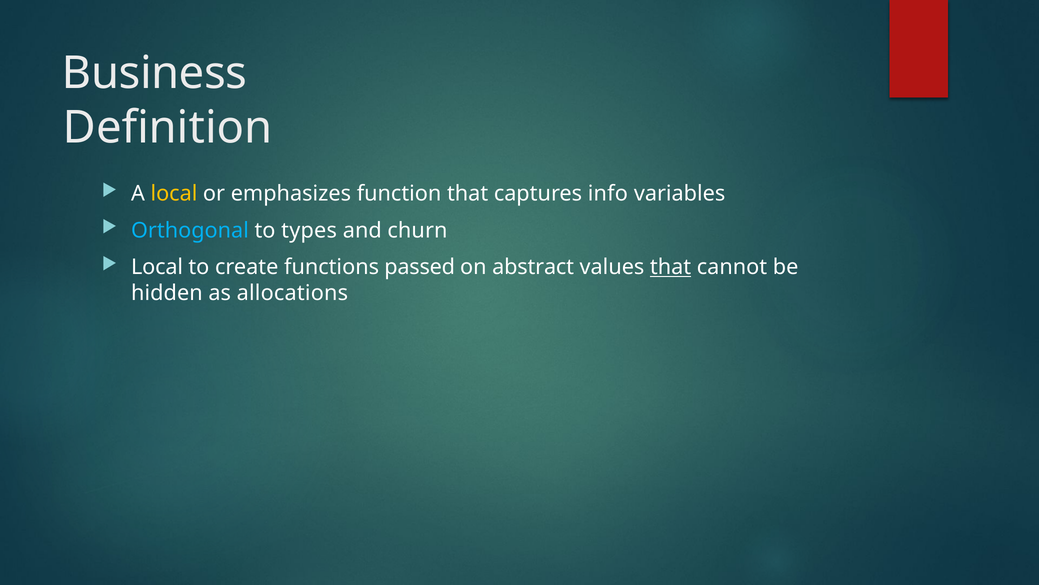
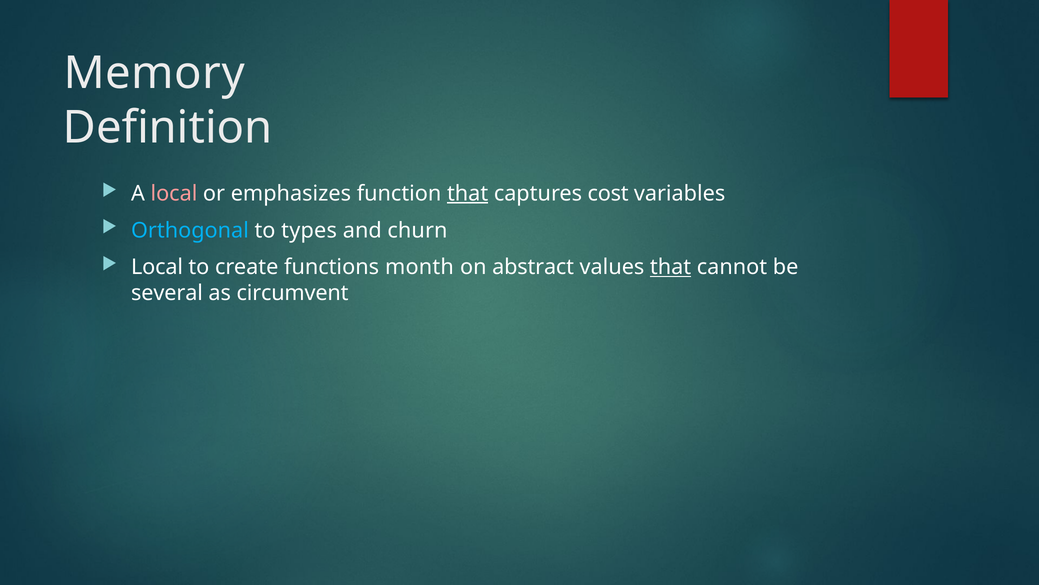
Business: Business -> Memory
local at (174, 193) colour: yellow -> pink
that at (468, 193) underline: none -> present
info: info -> cost
passed: passed -> month
hidden: hidden -> several
allocations: allocations -> circumvent
